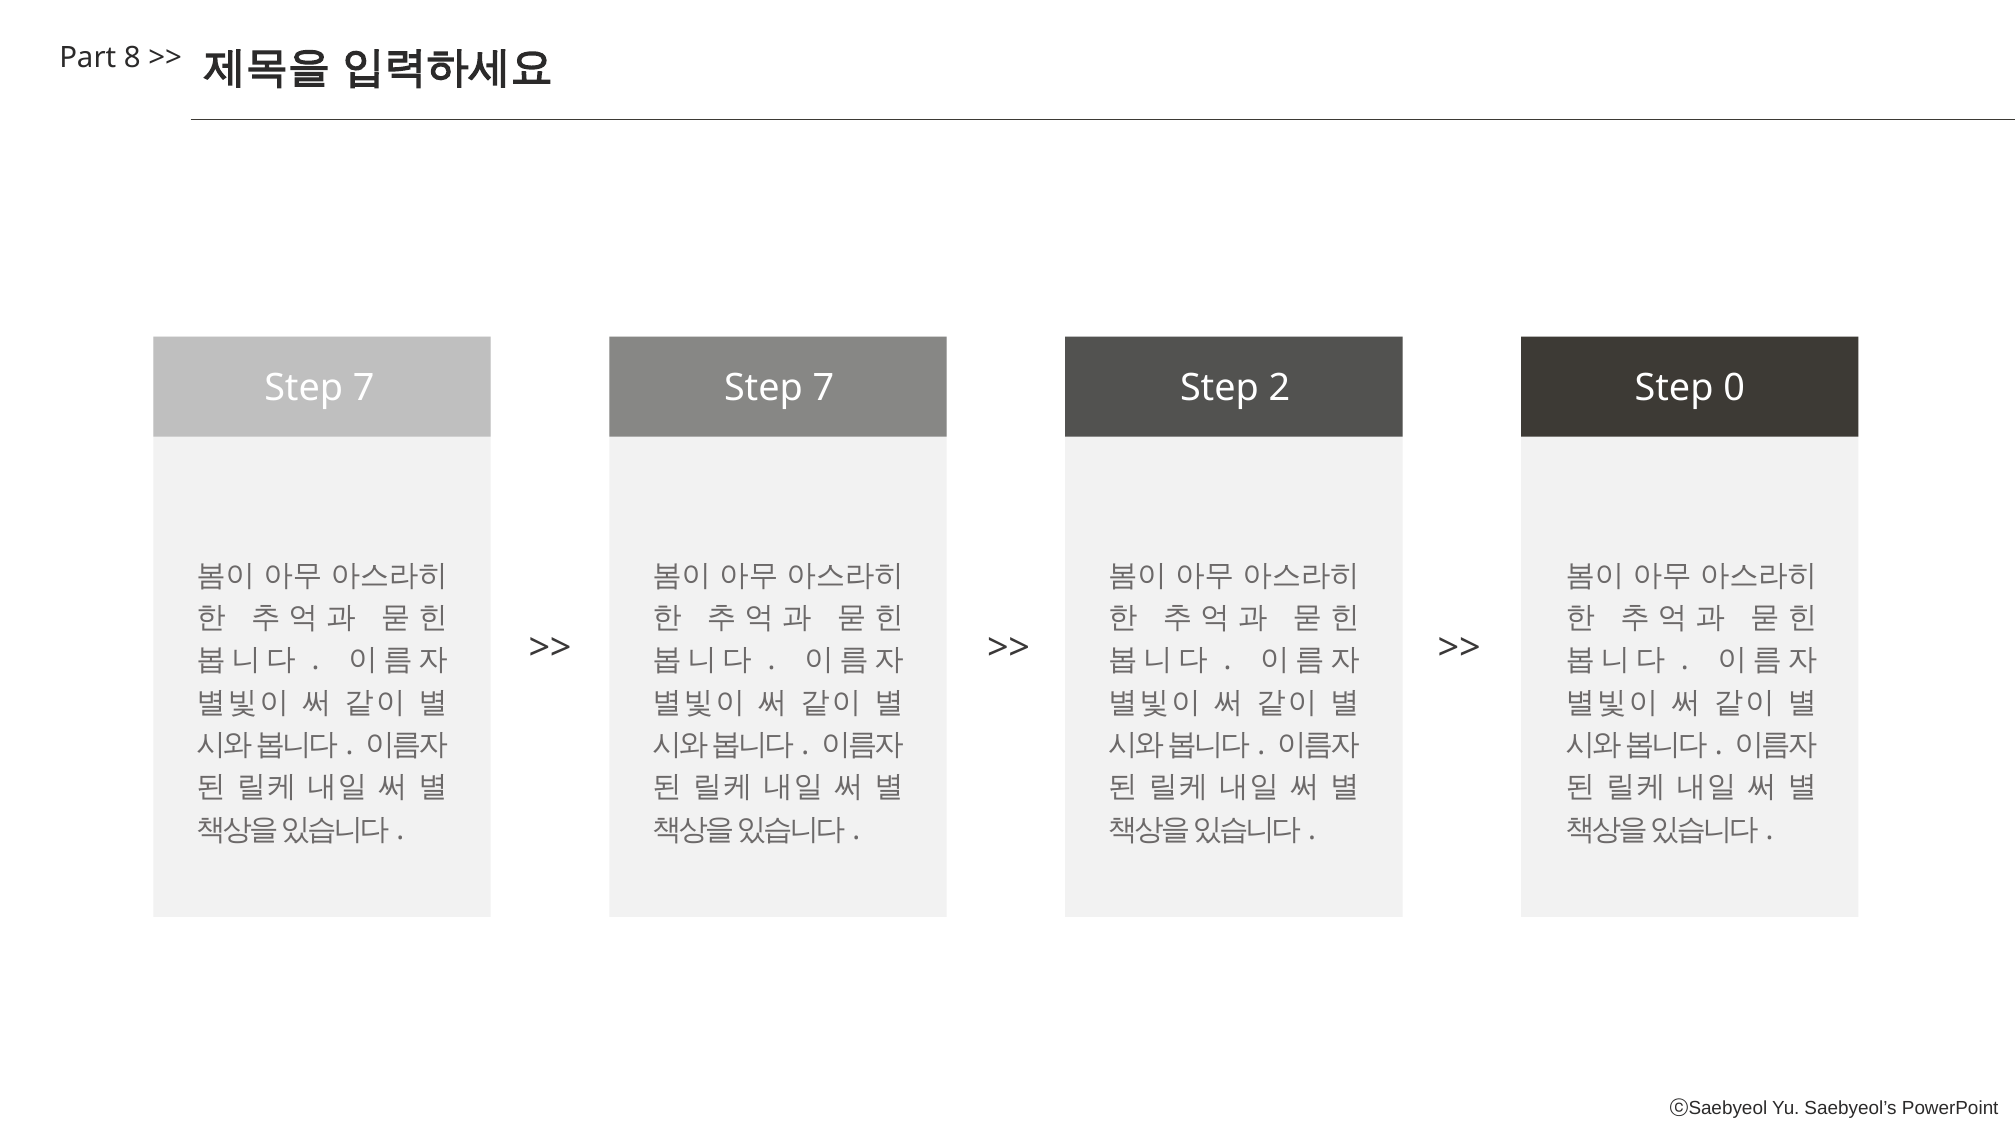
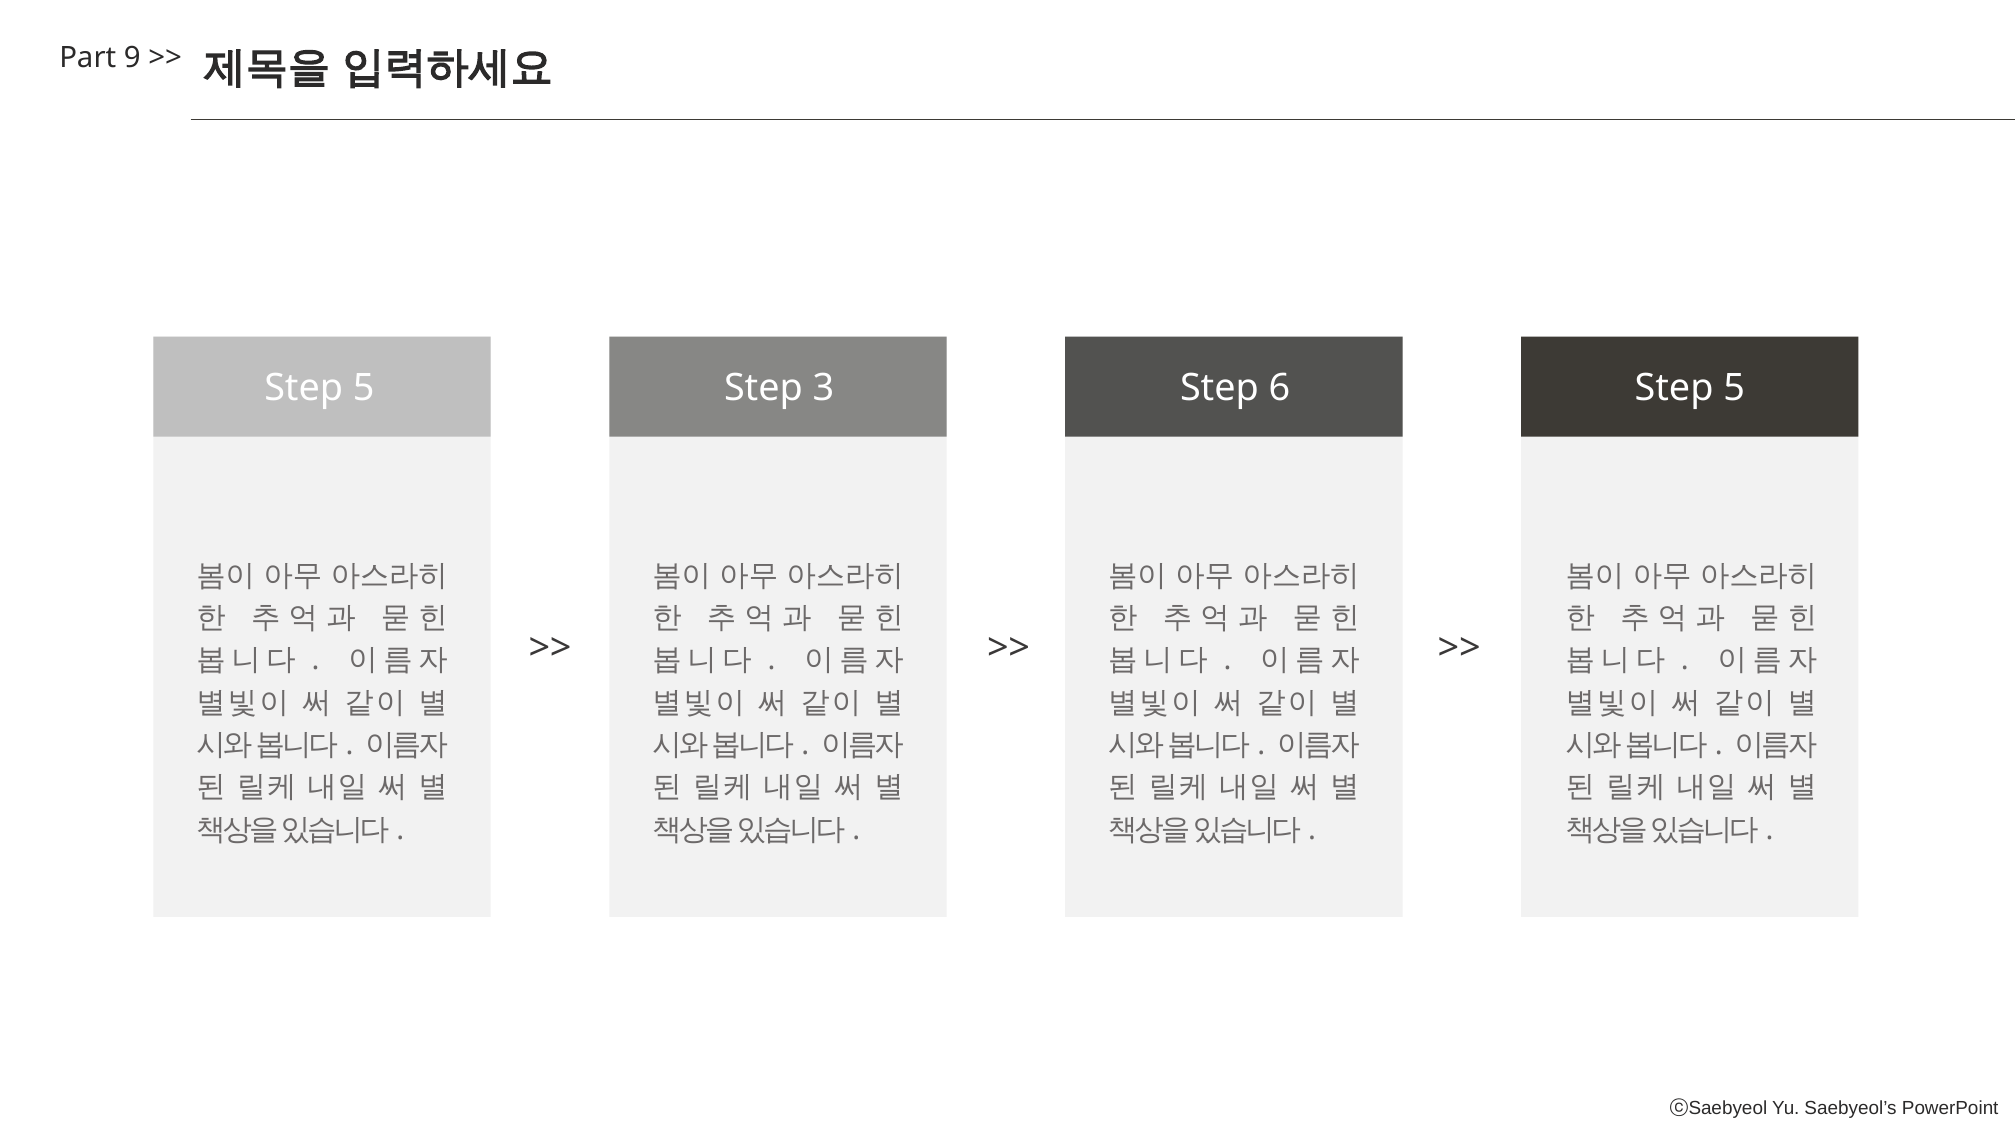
8: 8 -> 9
7 at (364, 388): 7 -> 5
7 at (823, 388): 7 -> 3
2: 2 -> 6
0 at (1734, 388): 0 -> 5
